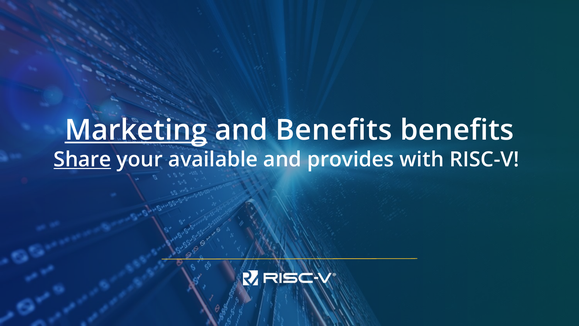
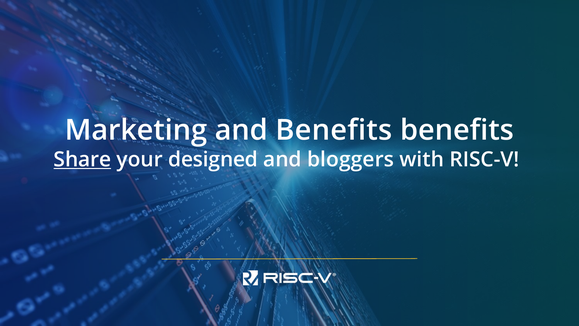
Marketing underline: present -> none
available: available -> designed
provides: provides -> bloggers
